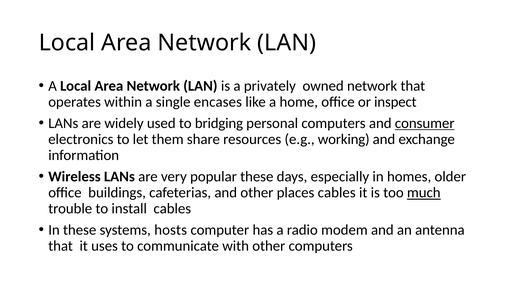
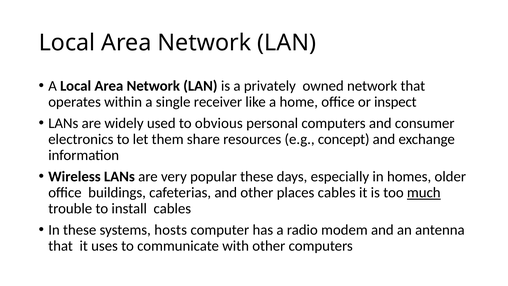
encases: encases -> receiver
bridging: bridging -> obvious
consumer underline: present -> none
working: working -> concept
